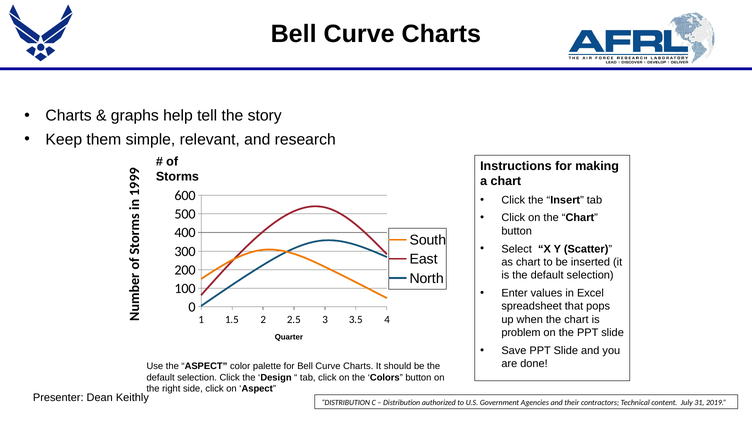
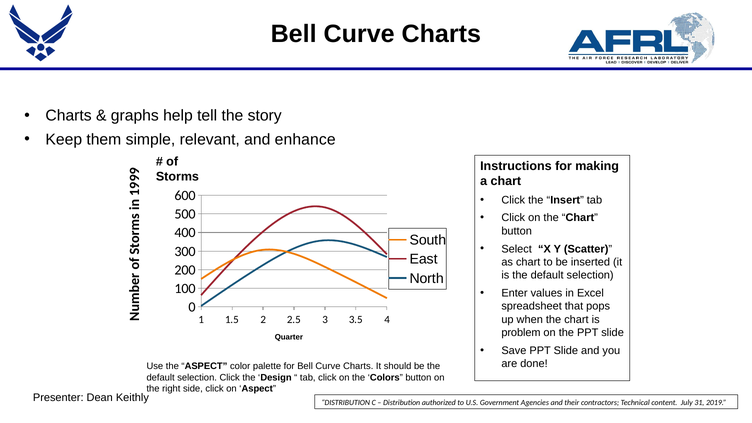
research: research -> enhance
